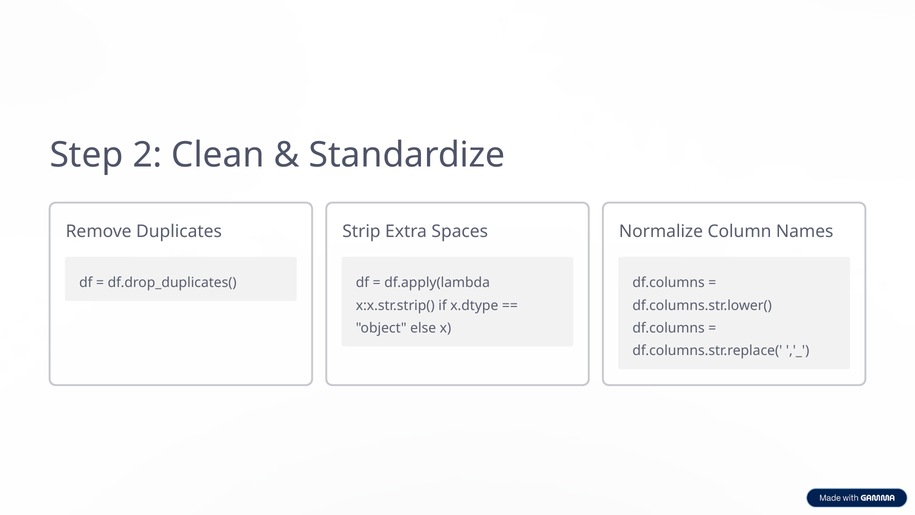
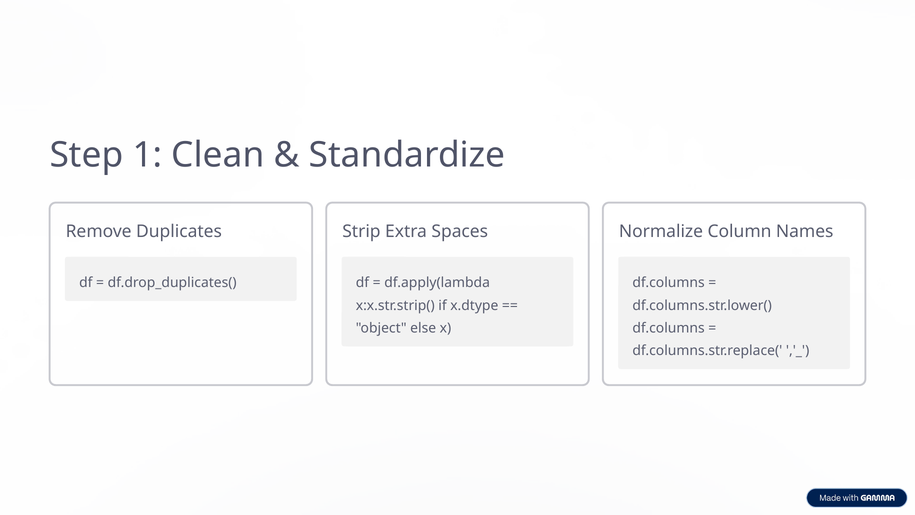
2: 2 -> 1
